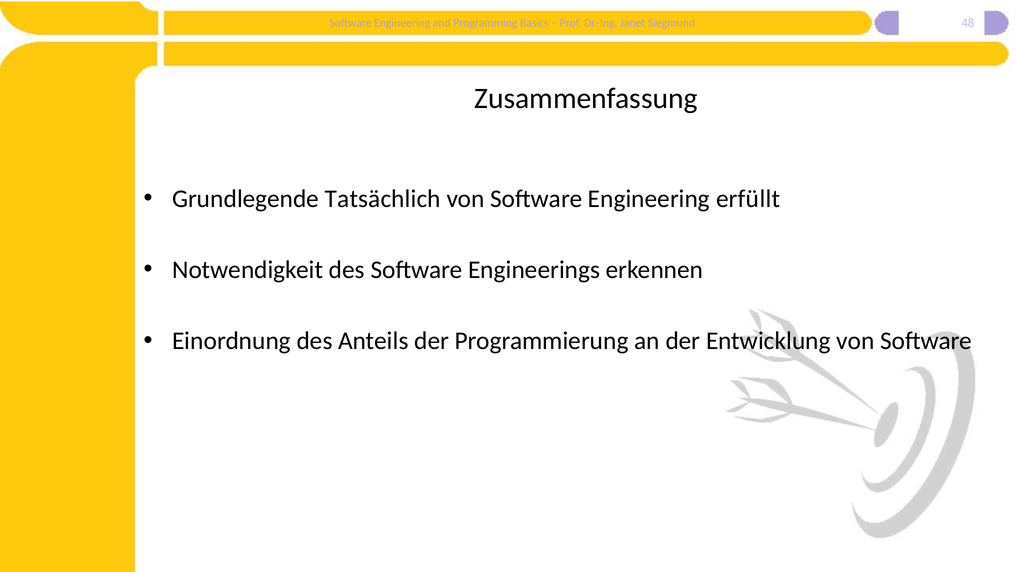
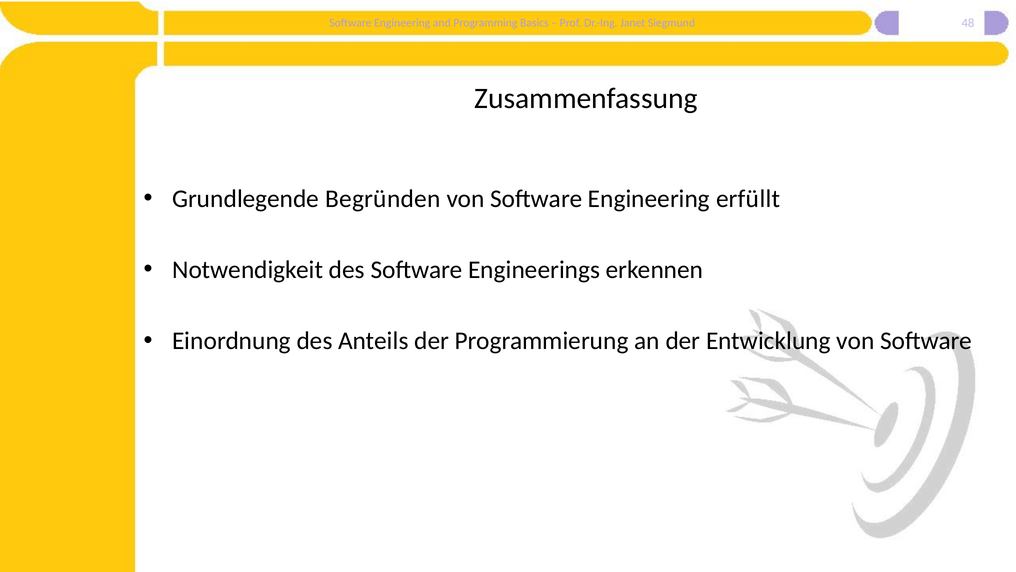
Tatsächlich: Tatsächlich -> Begründen
